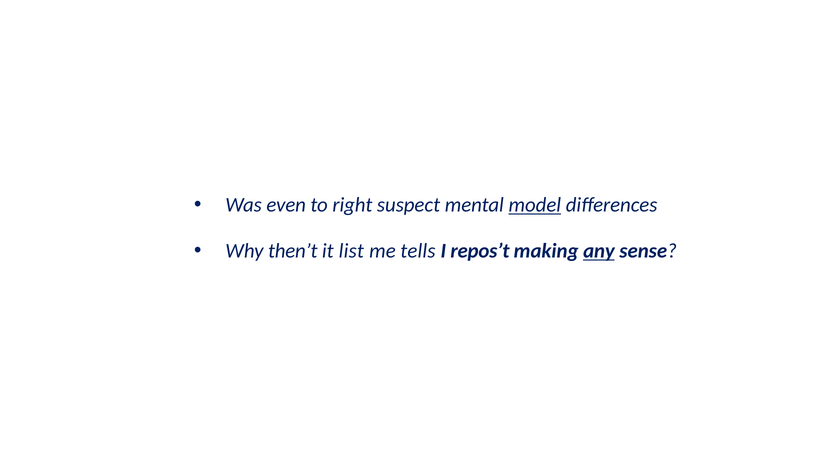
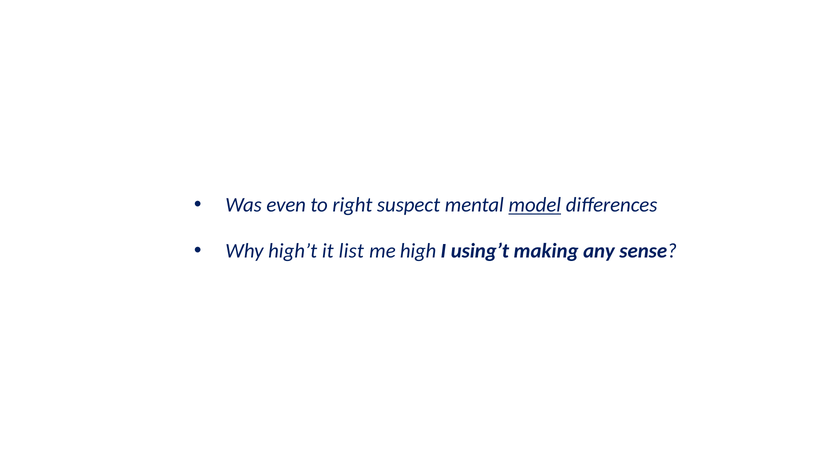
then’t: then’t -> high’t
tells: tells -> high
repos’t: repos’t -> using’t
any underline: present -> none
